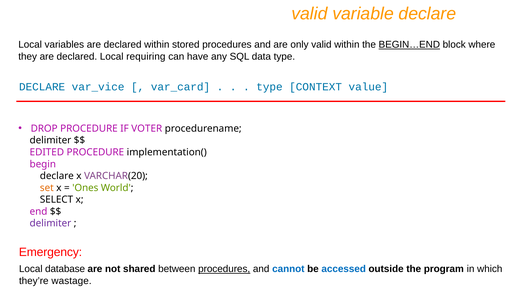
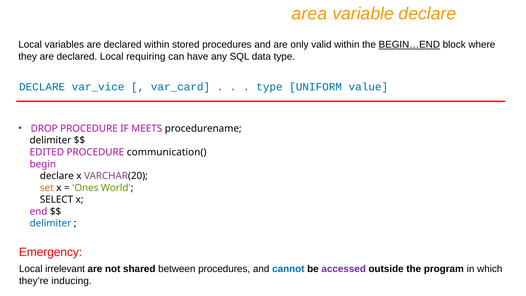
valid at (309, 14): valid -> area
CONTEXT: CONTEXT -> UNIFORM
VOTER: VOTER -> MEETS
implementation(: implementation( -> communication(
delimiter at (50, 223) colour: purple -> blue
database: database -> irrelevant
procedures at (224, 269) underline: present -> none
accessed colour: blue -> purple
wastage: wastage -> inducing
